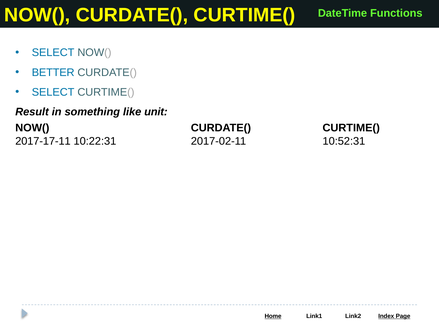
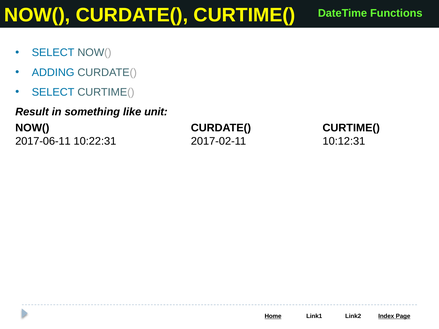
BETTER: BETTER -> ADDING
2017-17-11: 2017-17-11 -> 2017-06-11
10:52:31: 10:52:31 -> 10:12:31
